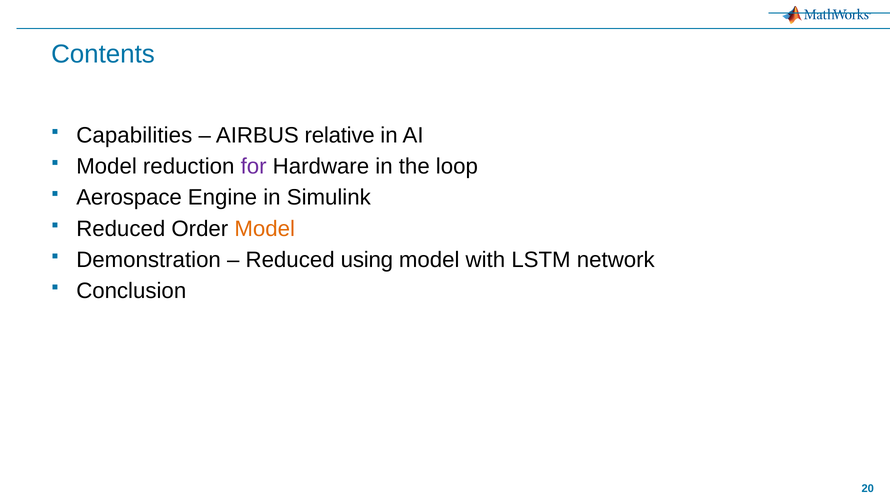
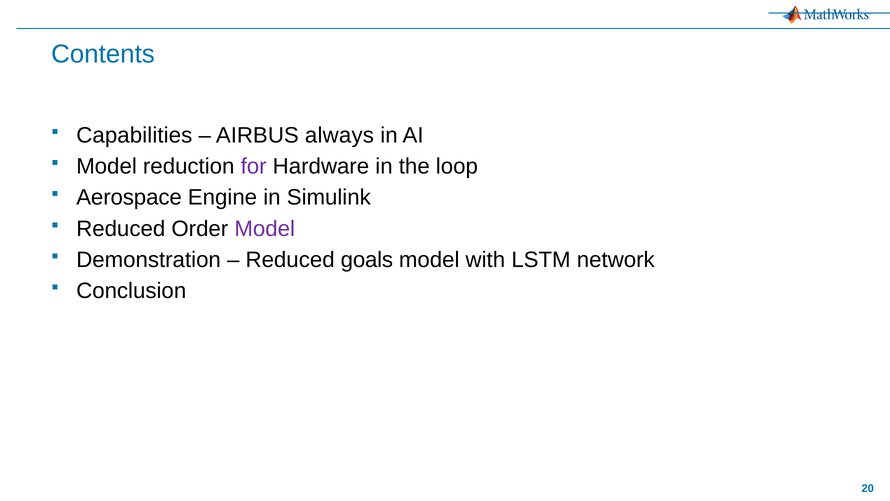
relative: relative -> always
Model at (265, 228) colour: orange -> purple
using: using -> goals
